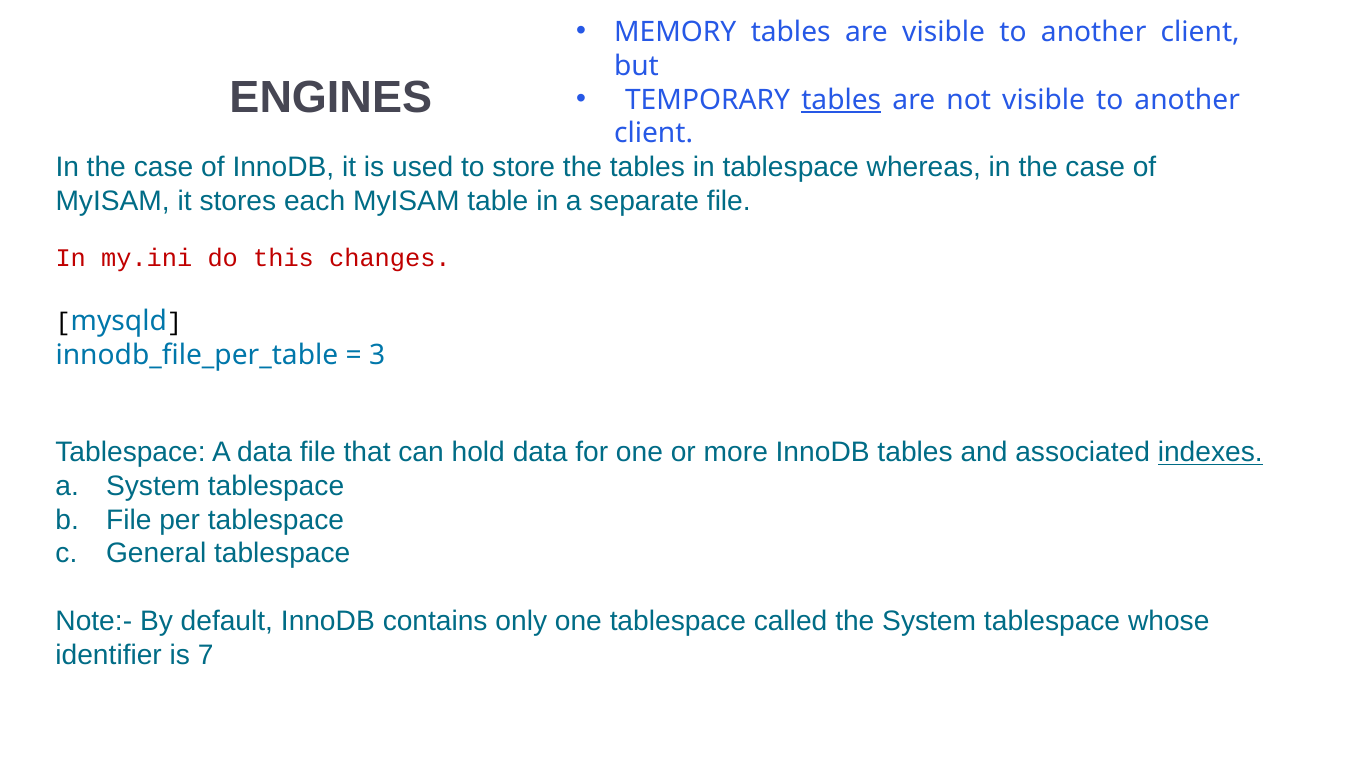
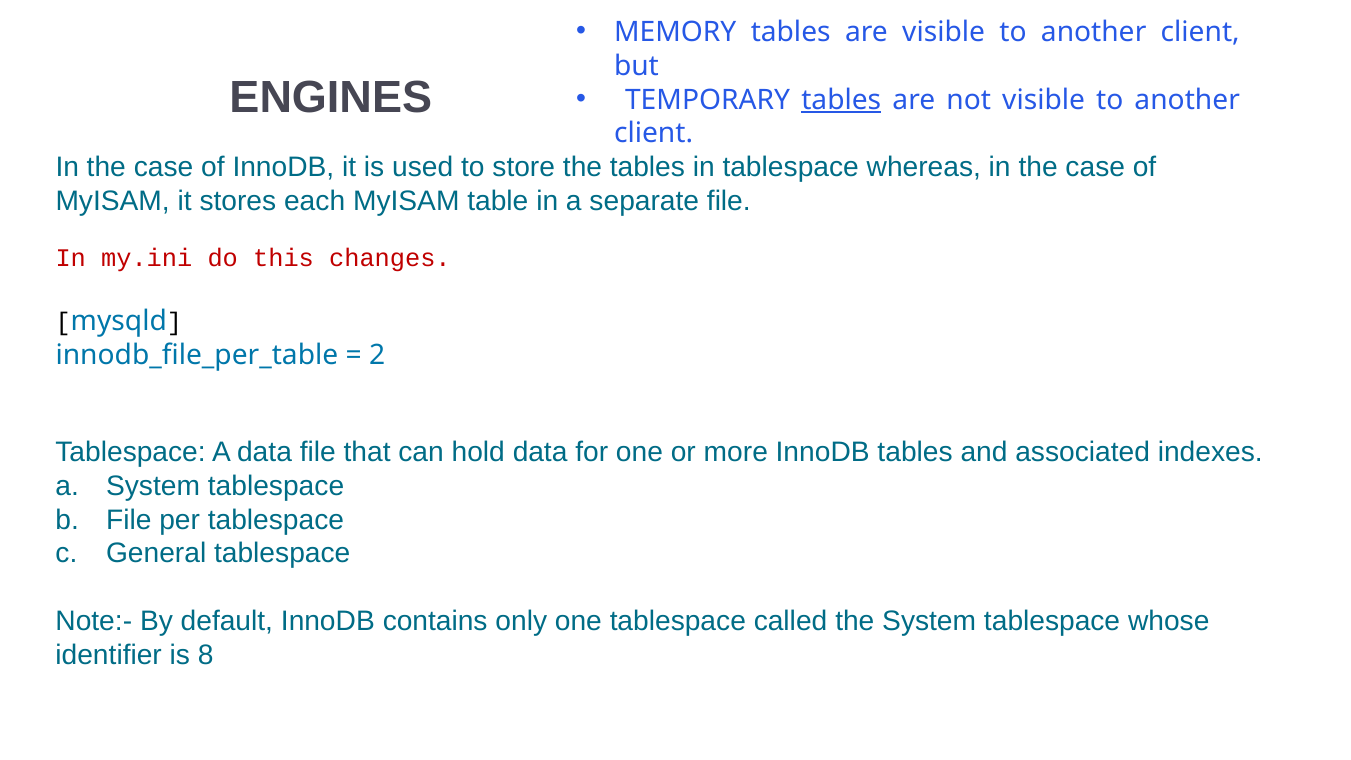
3: 3 -> 2
indexes underline: present -> none
7: 7 -> 8
